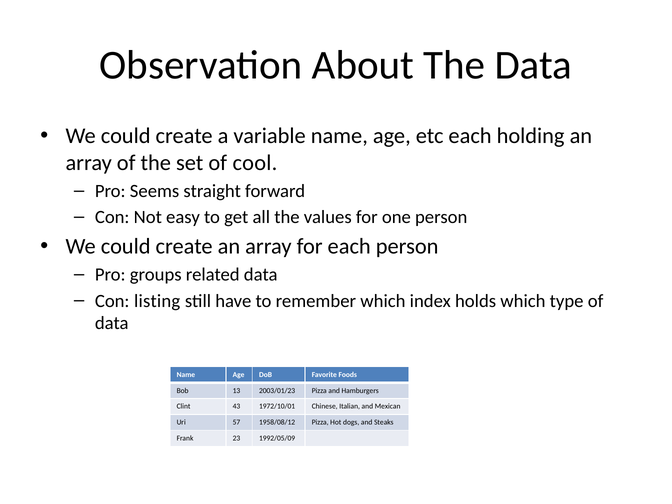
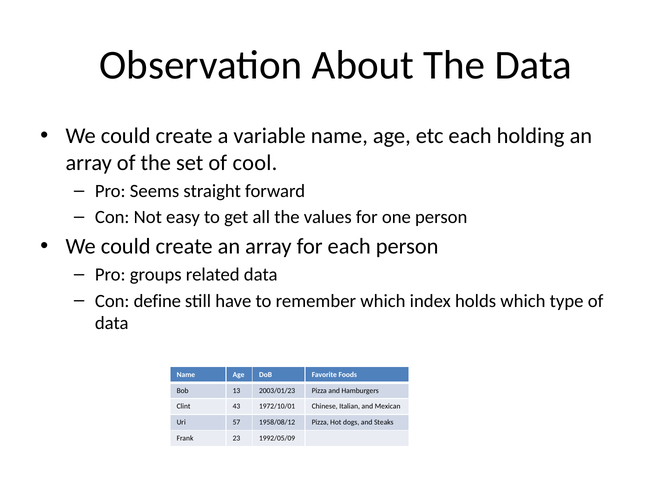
listing: listing -> define
